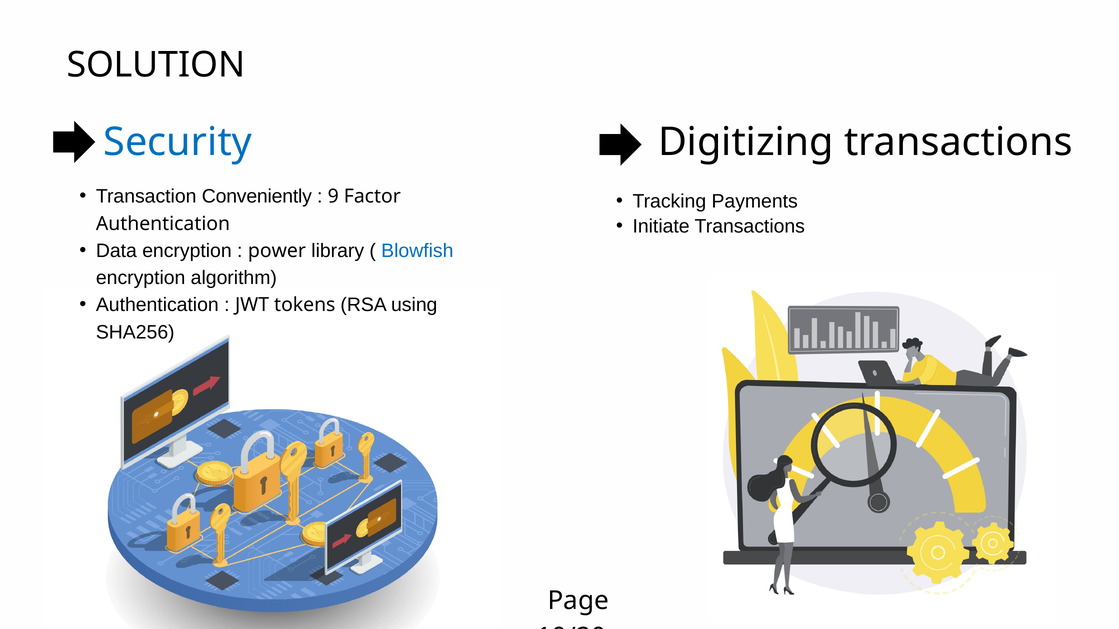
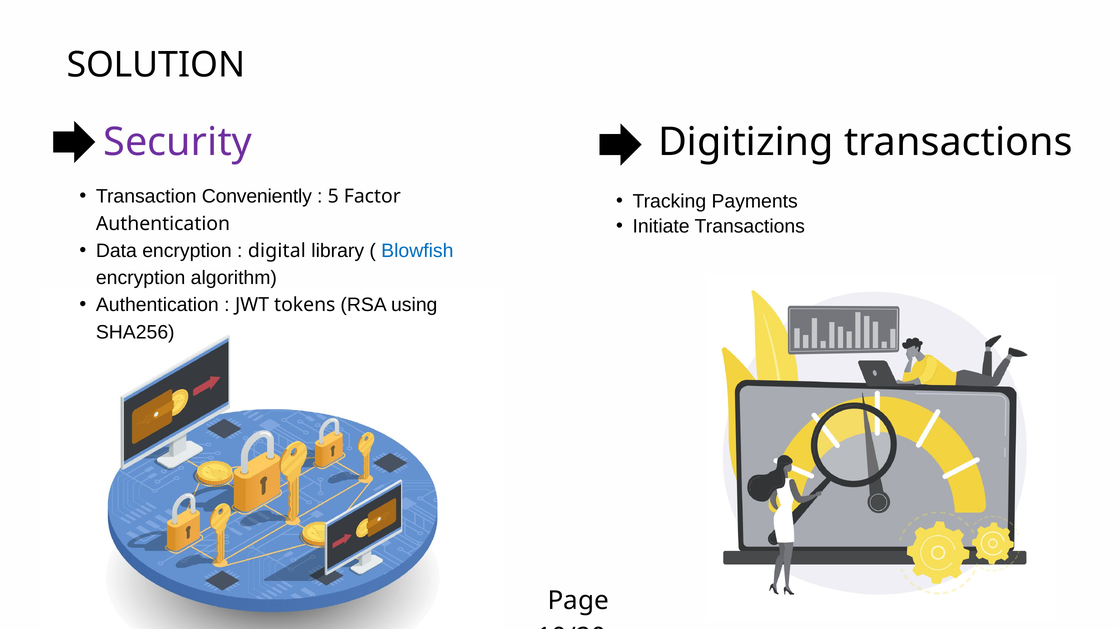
Security colour: blue -> purple
9: 9 -> 5
power: power -> digital
